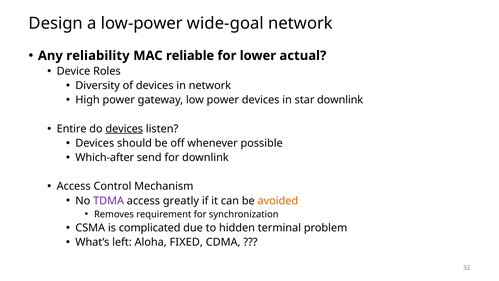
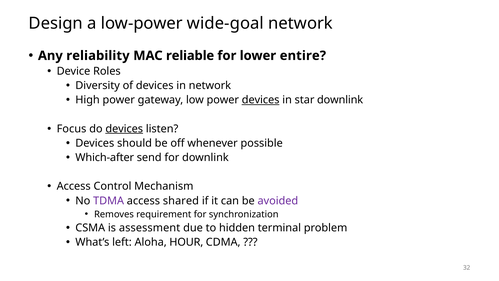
actual: actual -> entire
devices at (261, 100) underline: none -> present
Entire: Entire -> Focus
greatly: greatly -> shared
avoided colour: orange -> purple
complicated: complicated -> assessment
FIXED: FIXED -> HOUR
